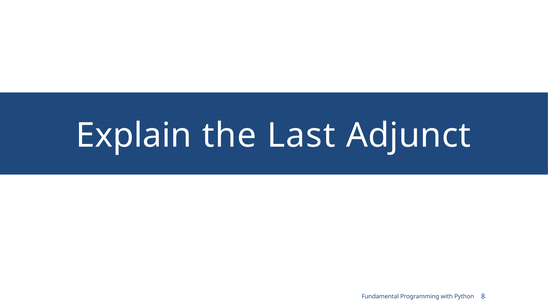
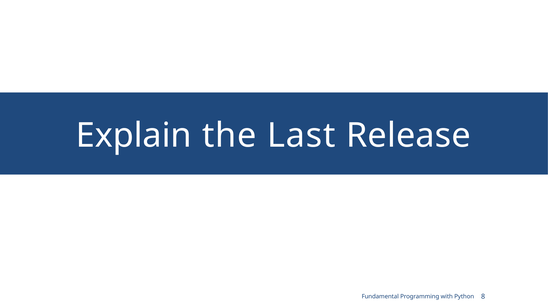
Adjunct: Adjunct -> Release
